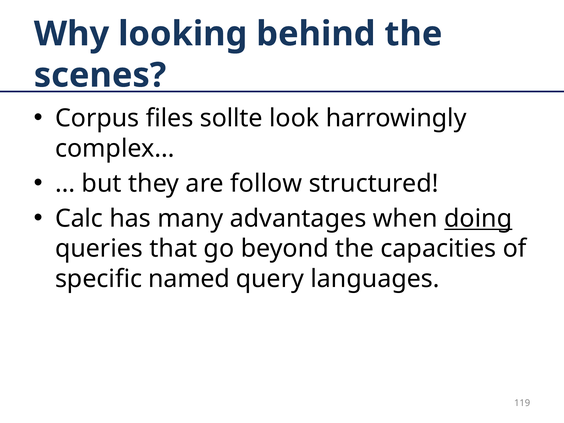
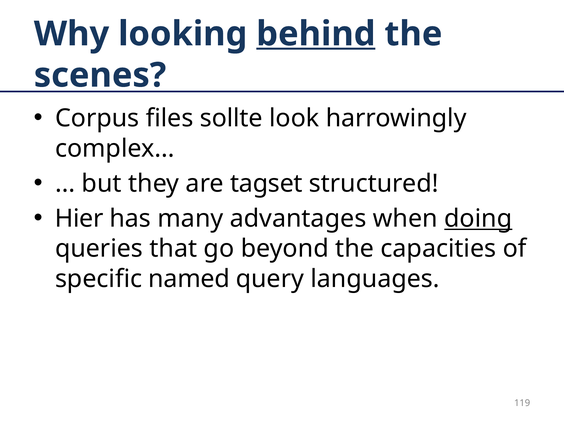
behind underline: none -> present
follow: follow -> tagset
Calc: Calc -> Hier
